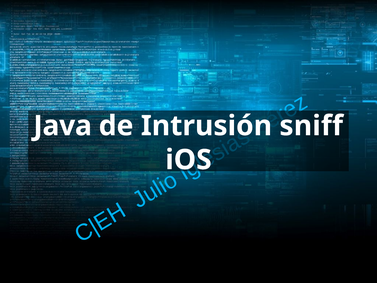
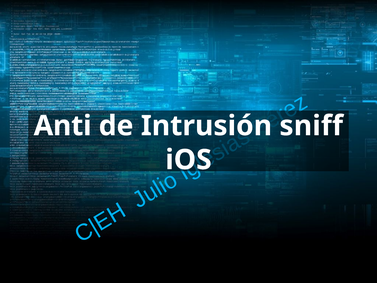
Java: Java -> Anti
